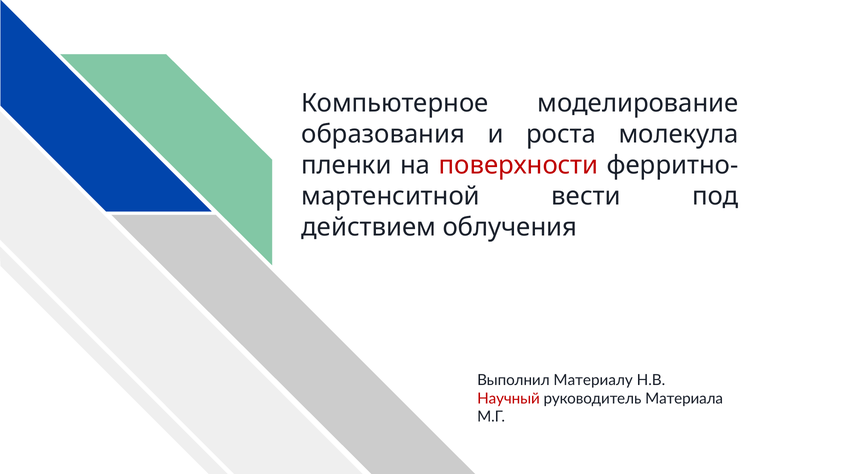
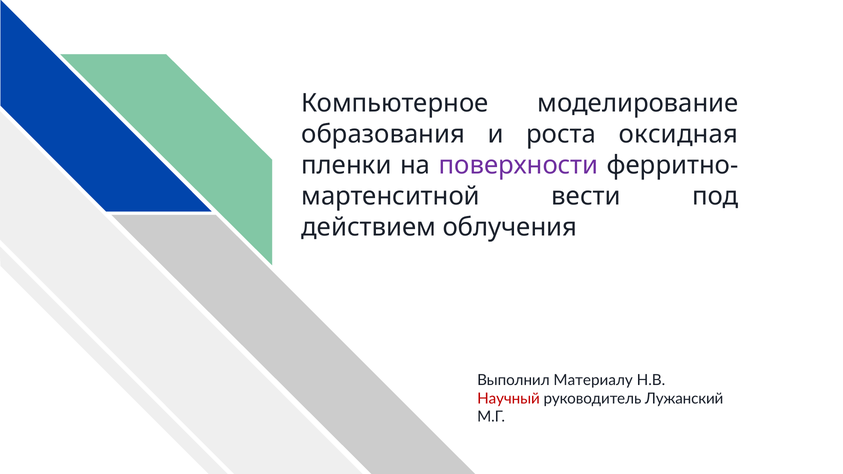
молекула: молекула -> оксидная
поверхности colour: red -> purple
Материала: Материала -> Лужанский
